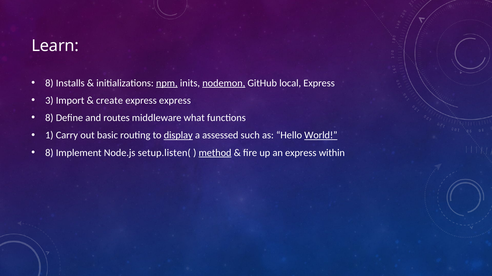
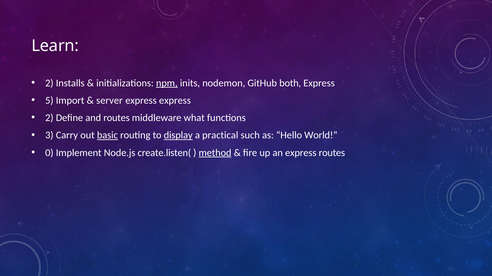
8 at (49, 83): 8 -> 2
nodemon underline: present -> none
local: local -> both
3: 3 -> 5
create: create -> server
8 at (49, 118): 8 -> 2
1: 1 -> 3
basic underline: none -> present
assessed: assessed -> practical
World underline: present -> none
8 at (49, 153): 8 -> 0
setup.listen(: setup.listen( -> create.listen(
express within: within -> routes
